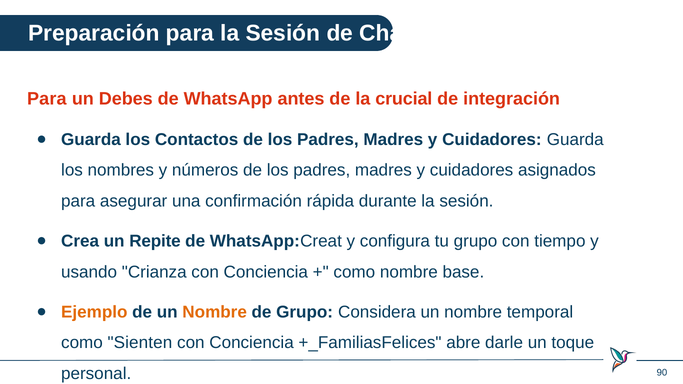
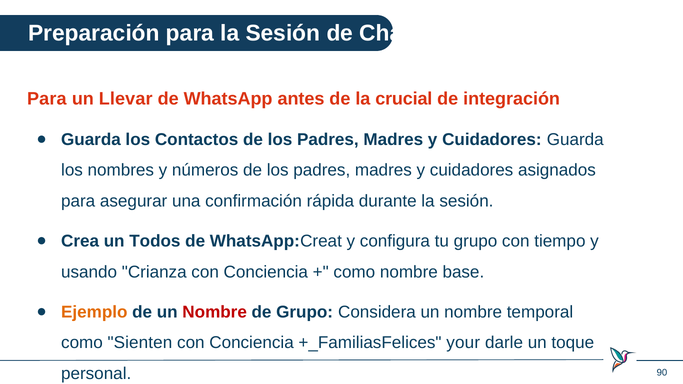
Debes: Debes -> Llevar
Repite: Repite -> Todos
Nombre at (215, 312) colour: orange -> red
abre: abre -> your
